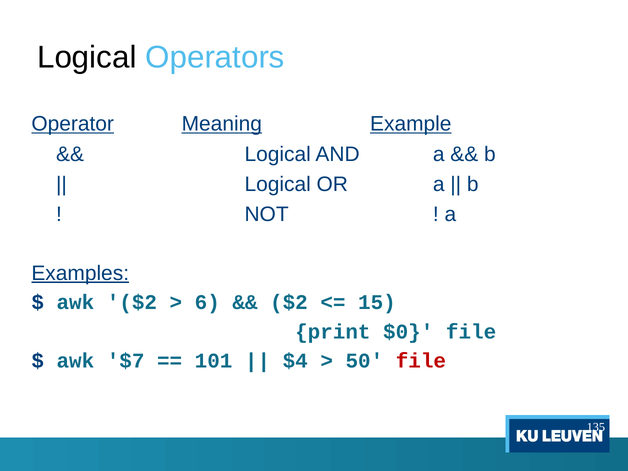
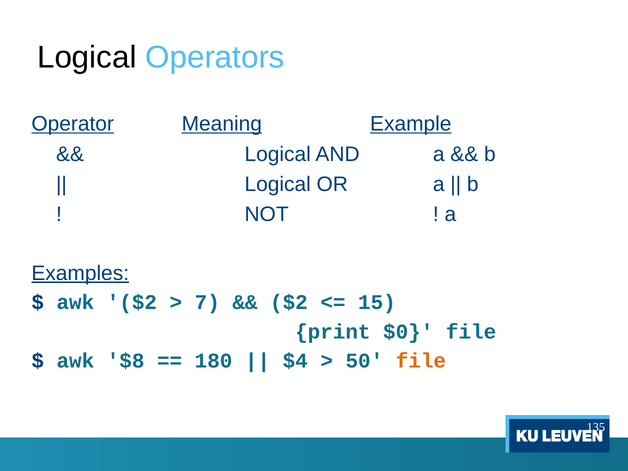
6: 6 -> 7
$7: $7 -> $8
101: 101 -> 180
file at (421, 361) colour: red -> orange
